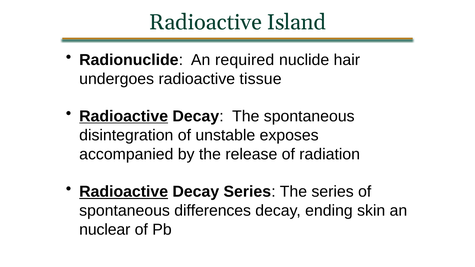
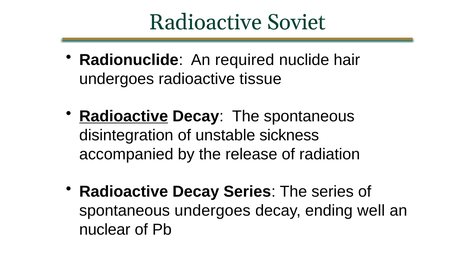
Island: Island -> Soviet
exposes: exposes -> sickness
Radioactive at (124, 192) underline: present -> none
spontaneous differences: differences -> undergoes
skin: skin -> well
